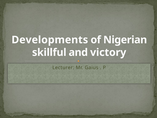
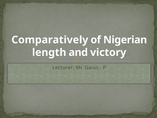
Developments: Developments -> Comparatively
skillful: skillful -> length
